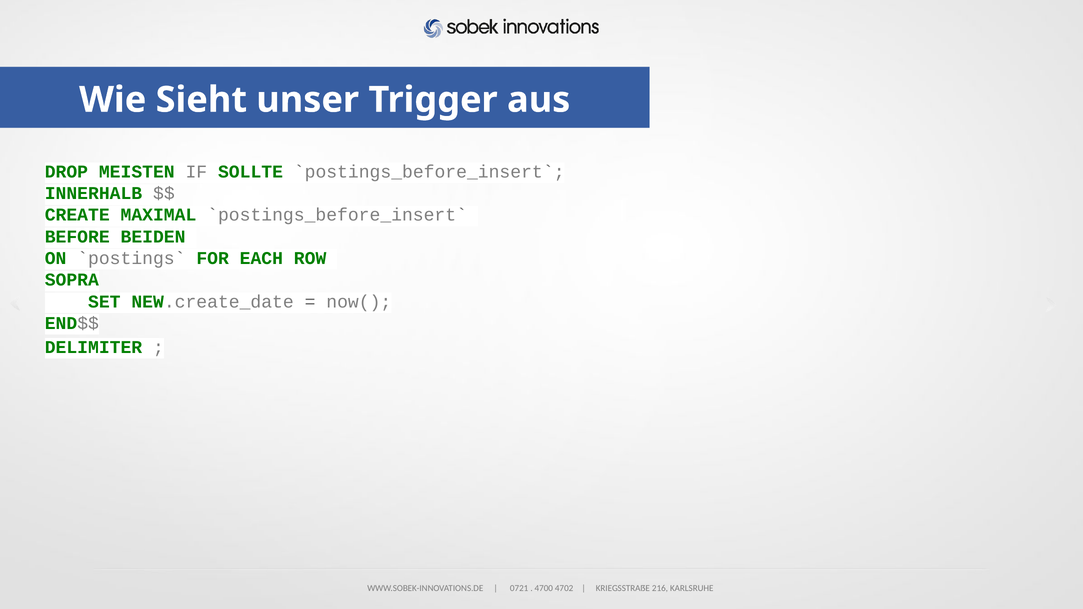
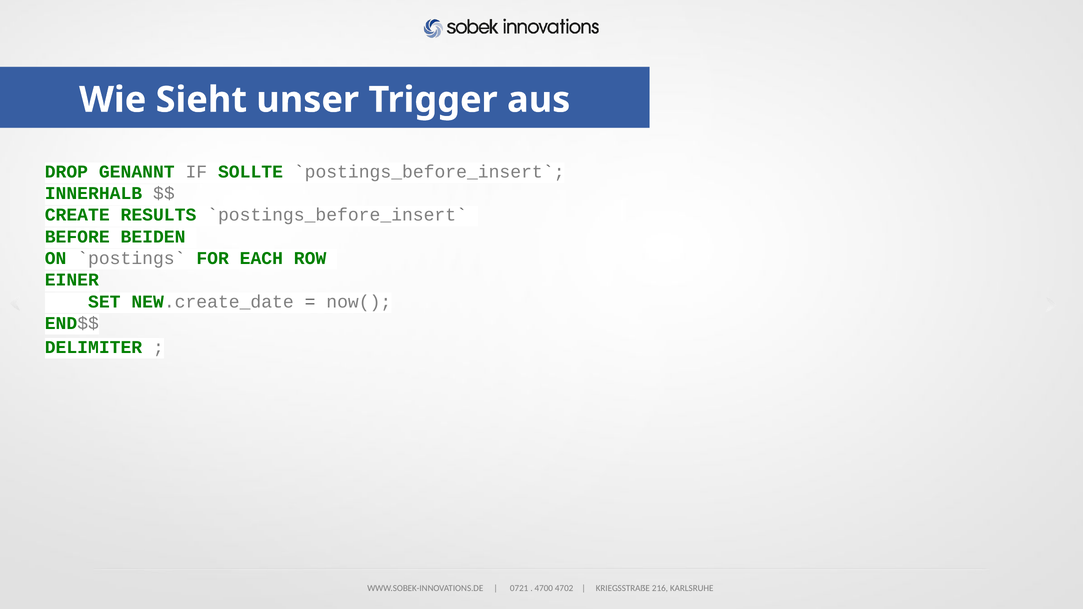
MEISTEN: MEISTEN -> GENANNT
MAXIMAL: MAXIMAL -> RESULTS
SOPRA: SOPRA -> EINER
